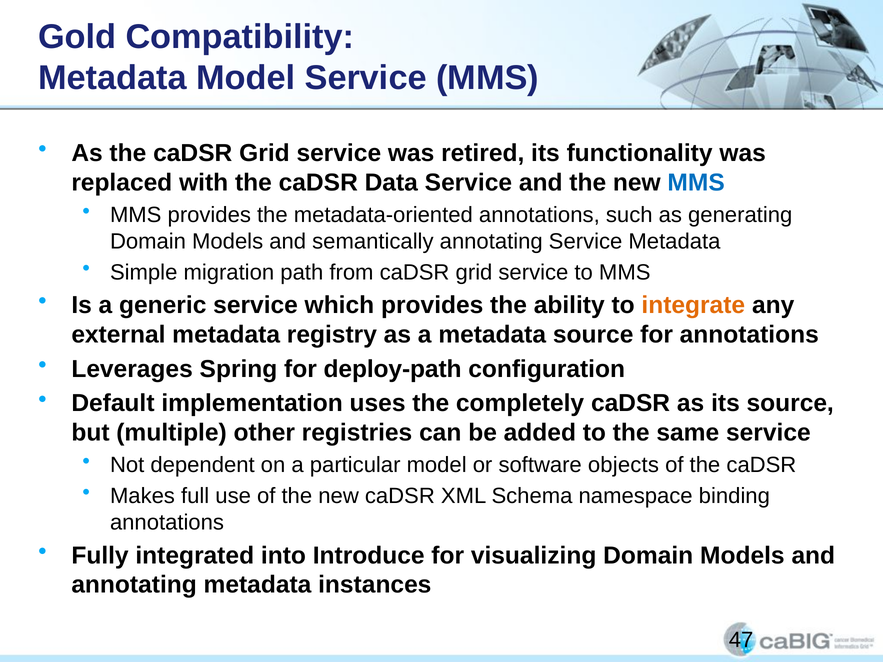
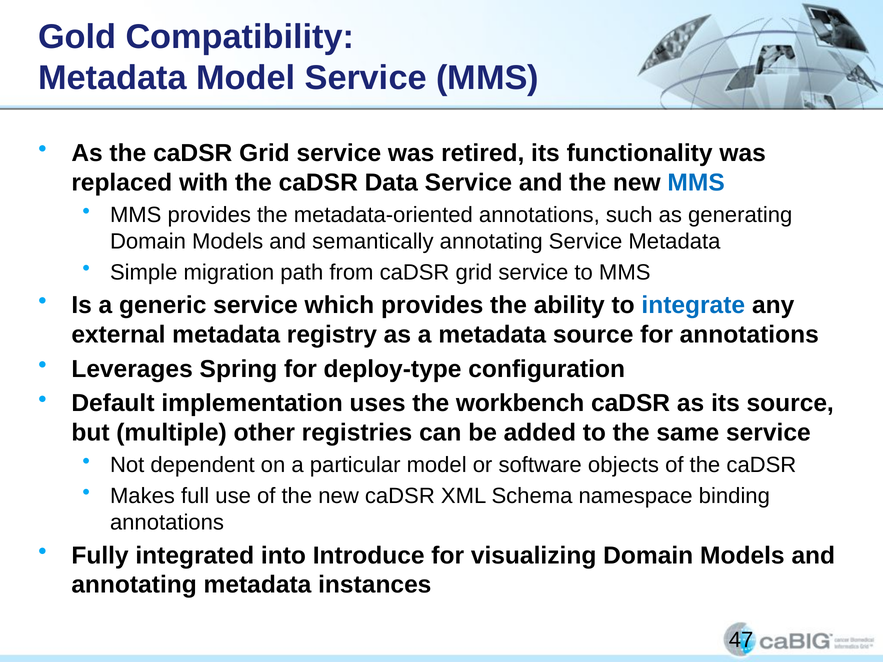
integrate colour: orange -> blue
deploy-path: deploy-path -> deploy-type
completely: completely -> workbench
